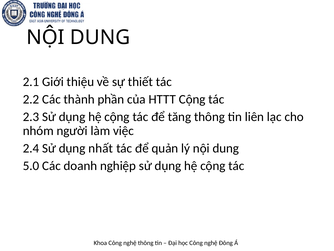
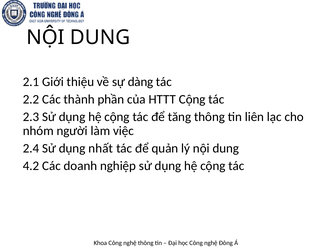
thiết: thiết -> dàng
5.0: 5.0 -> 4.2
